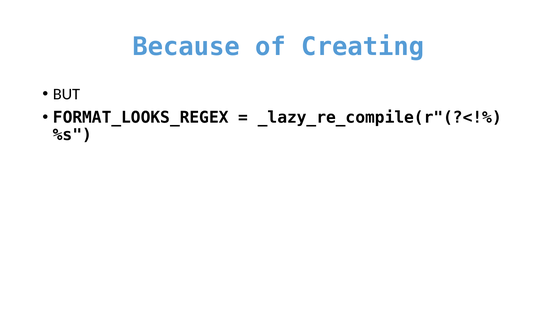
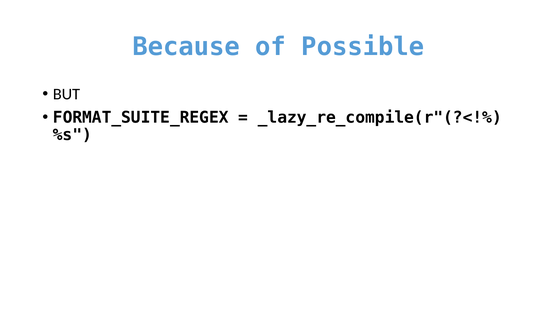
Creating: Creating -> Possible
FORMAT_LOOKS_REGEX: FORMAT_LOOKS_REGEX -> FORMAT_SUITE_REGEX
